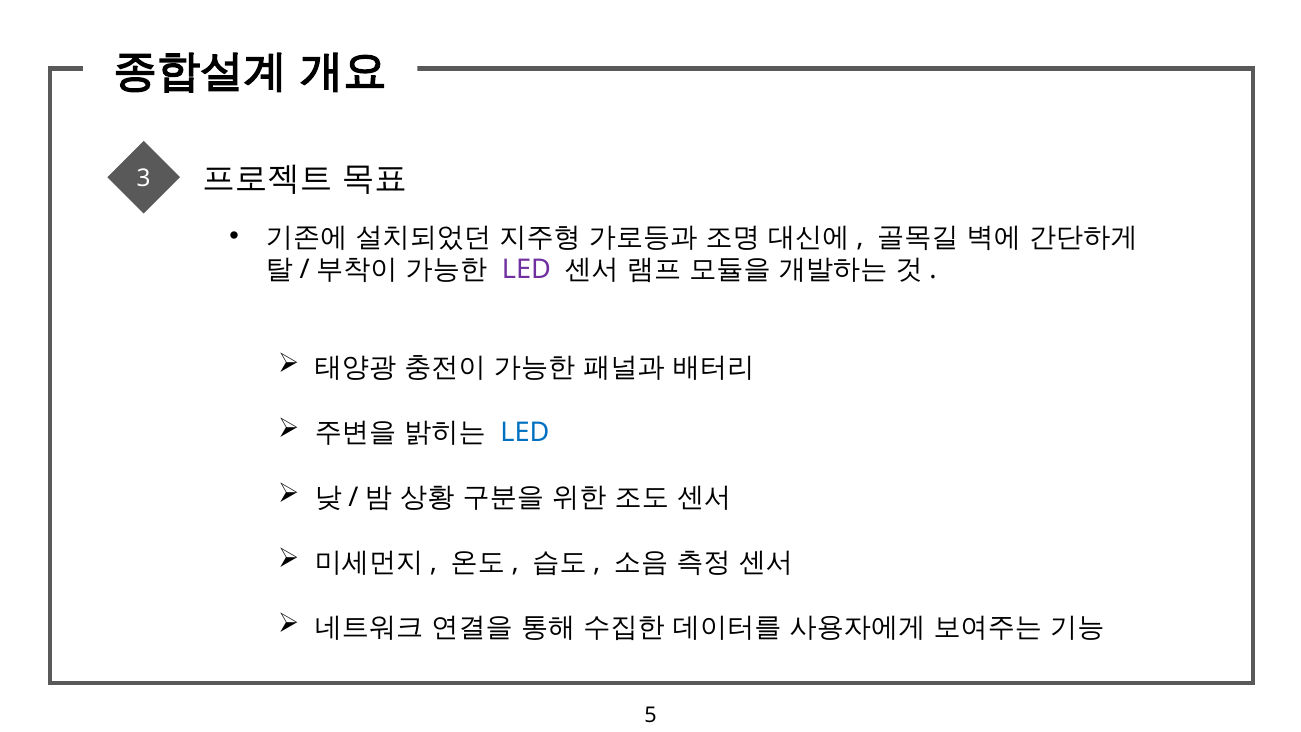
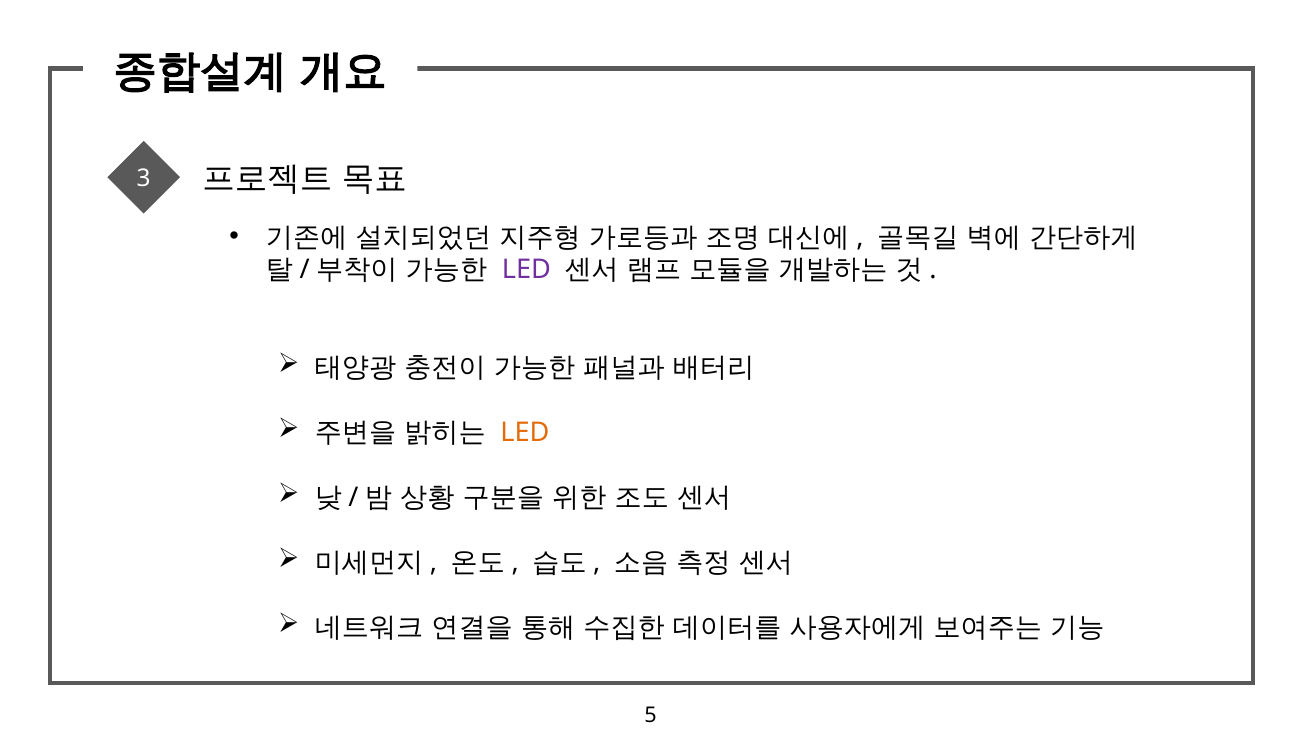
LED at (525, 433) colour: blue -> orange
